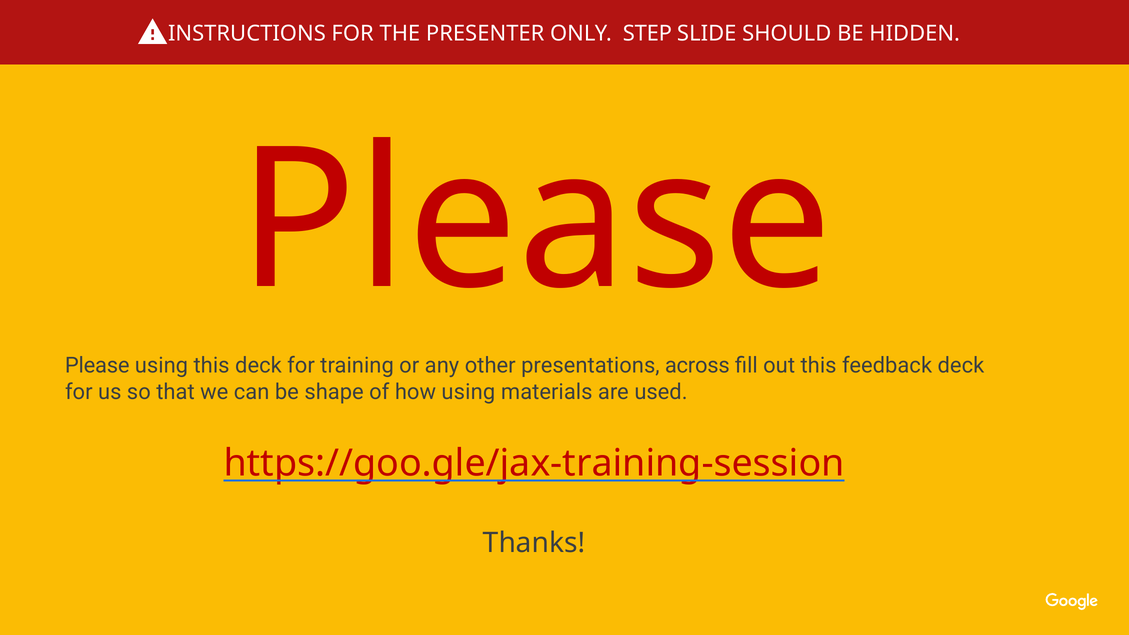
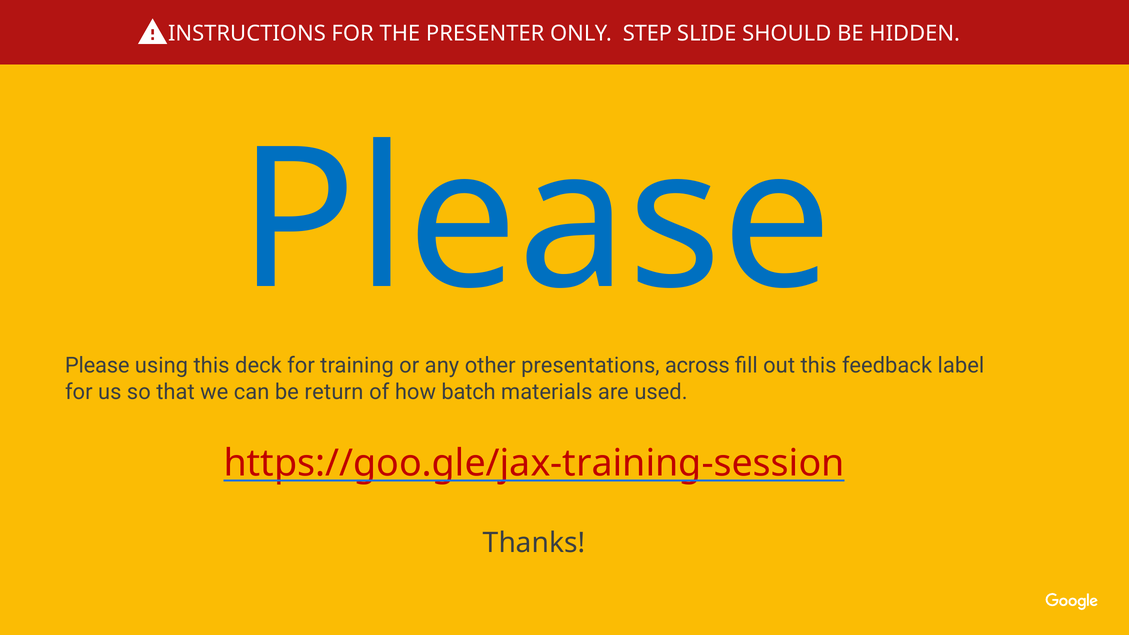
Please at (535, 222) colour: red -> blue
feedback deck: deck -> label
shape: shape -> return
how using: using -> batch
